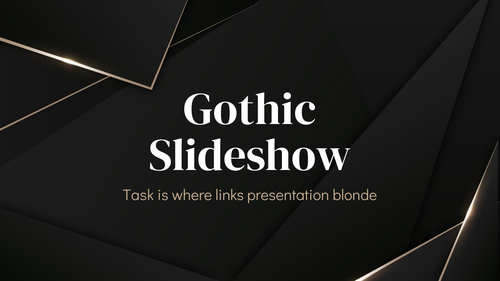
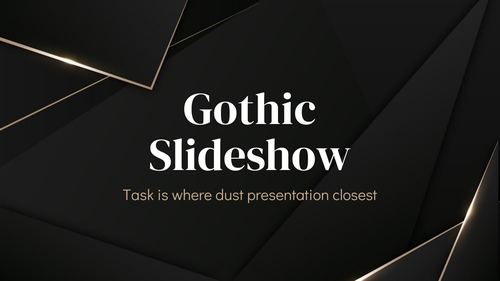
links: links -> dust
blonde: blonde -> closest
